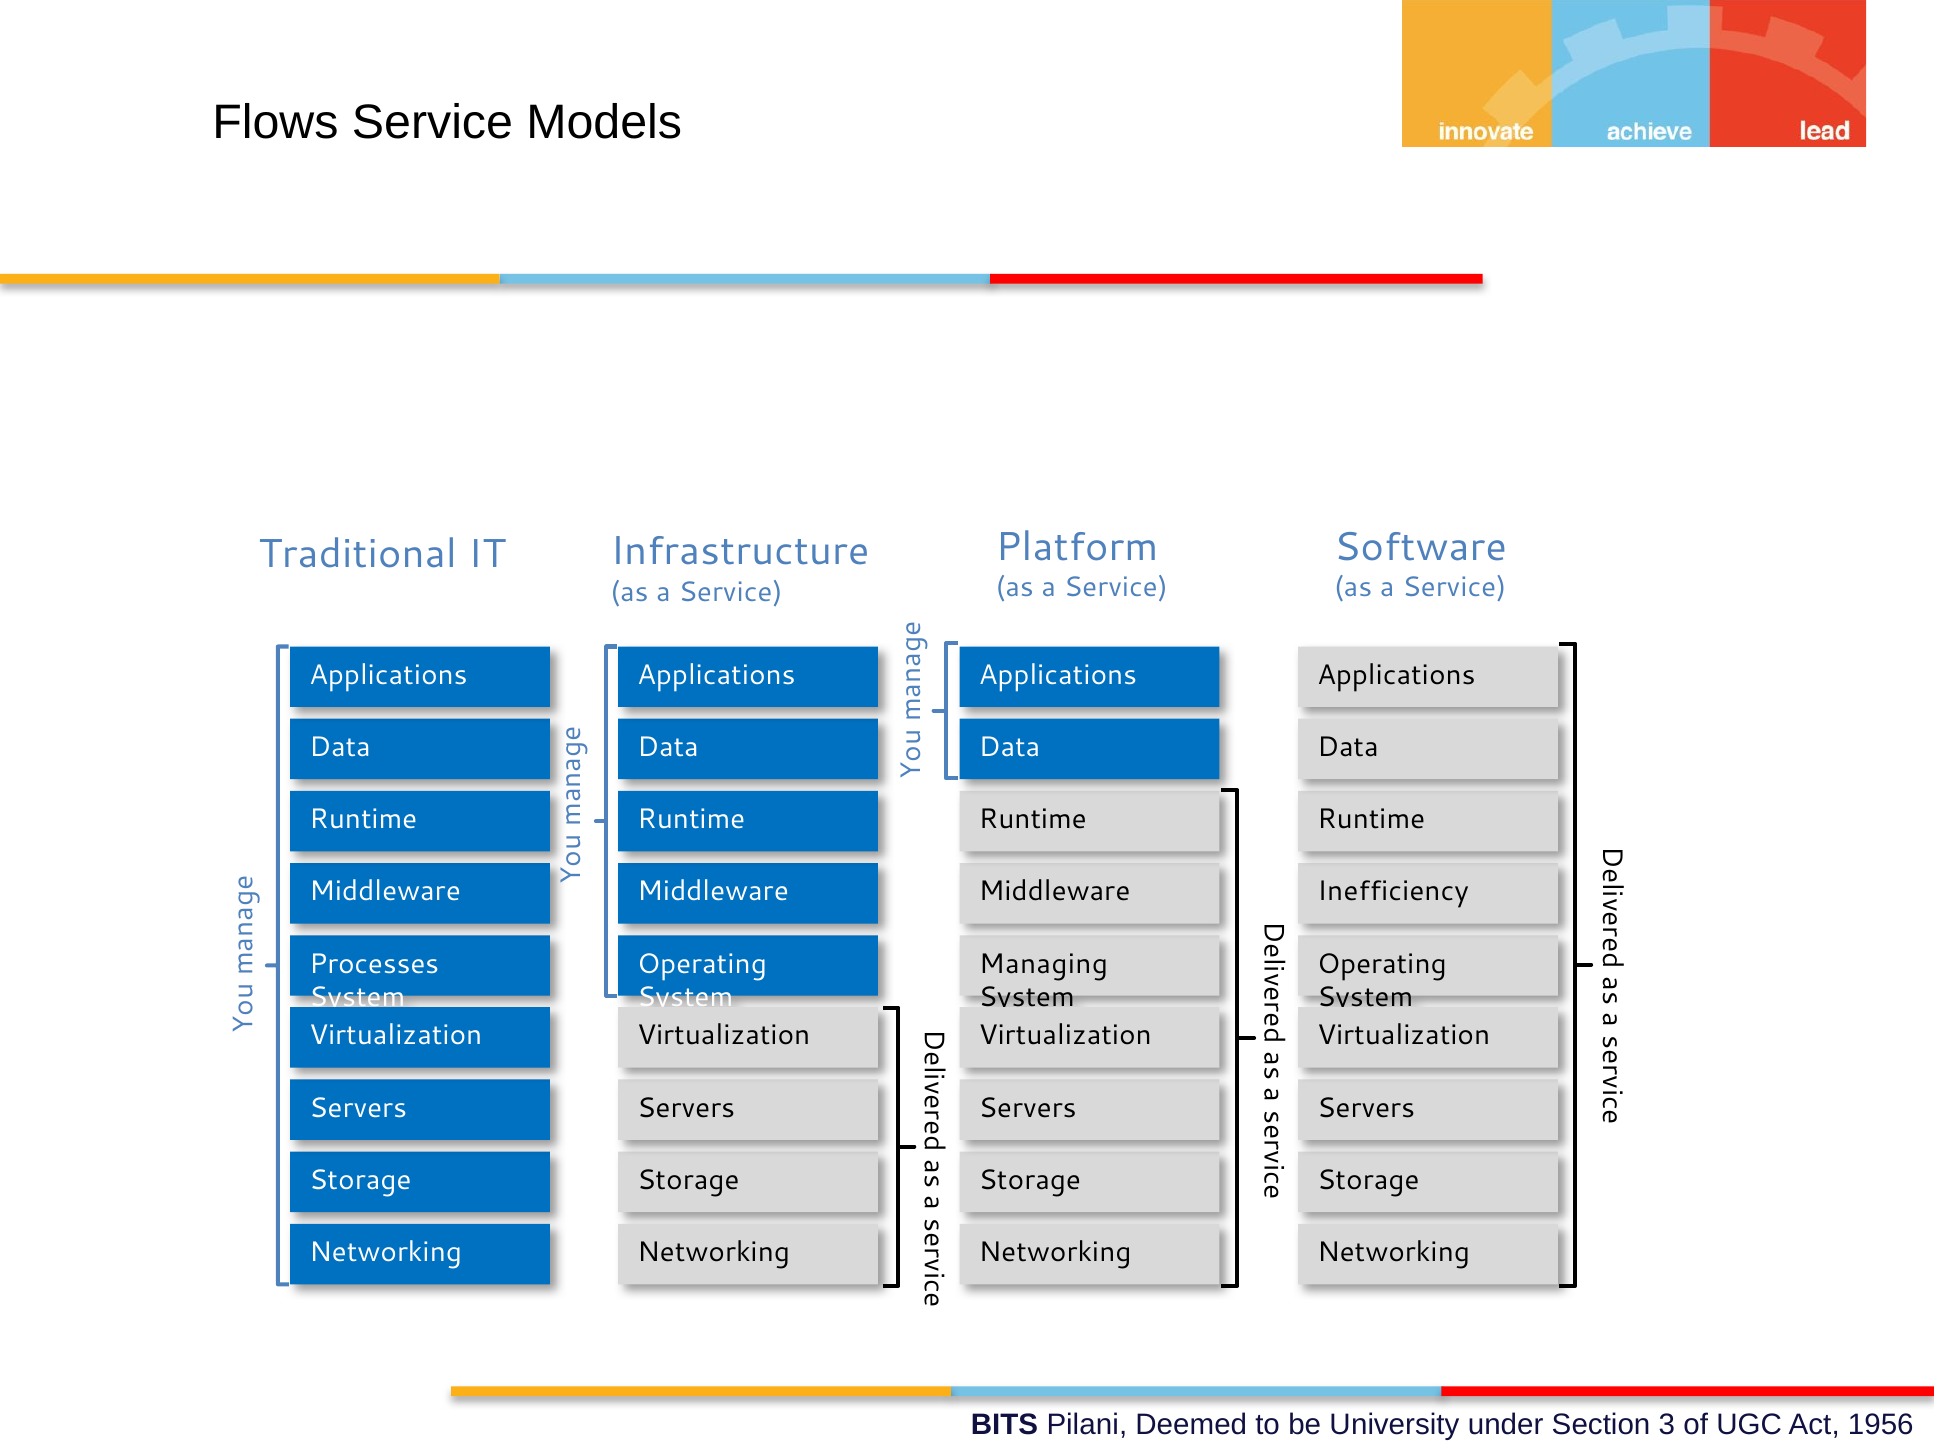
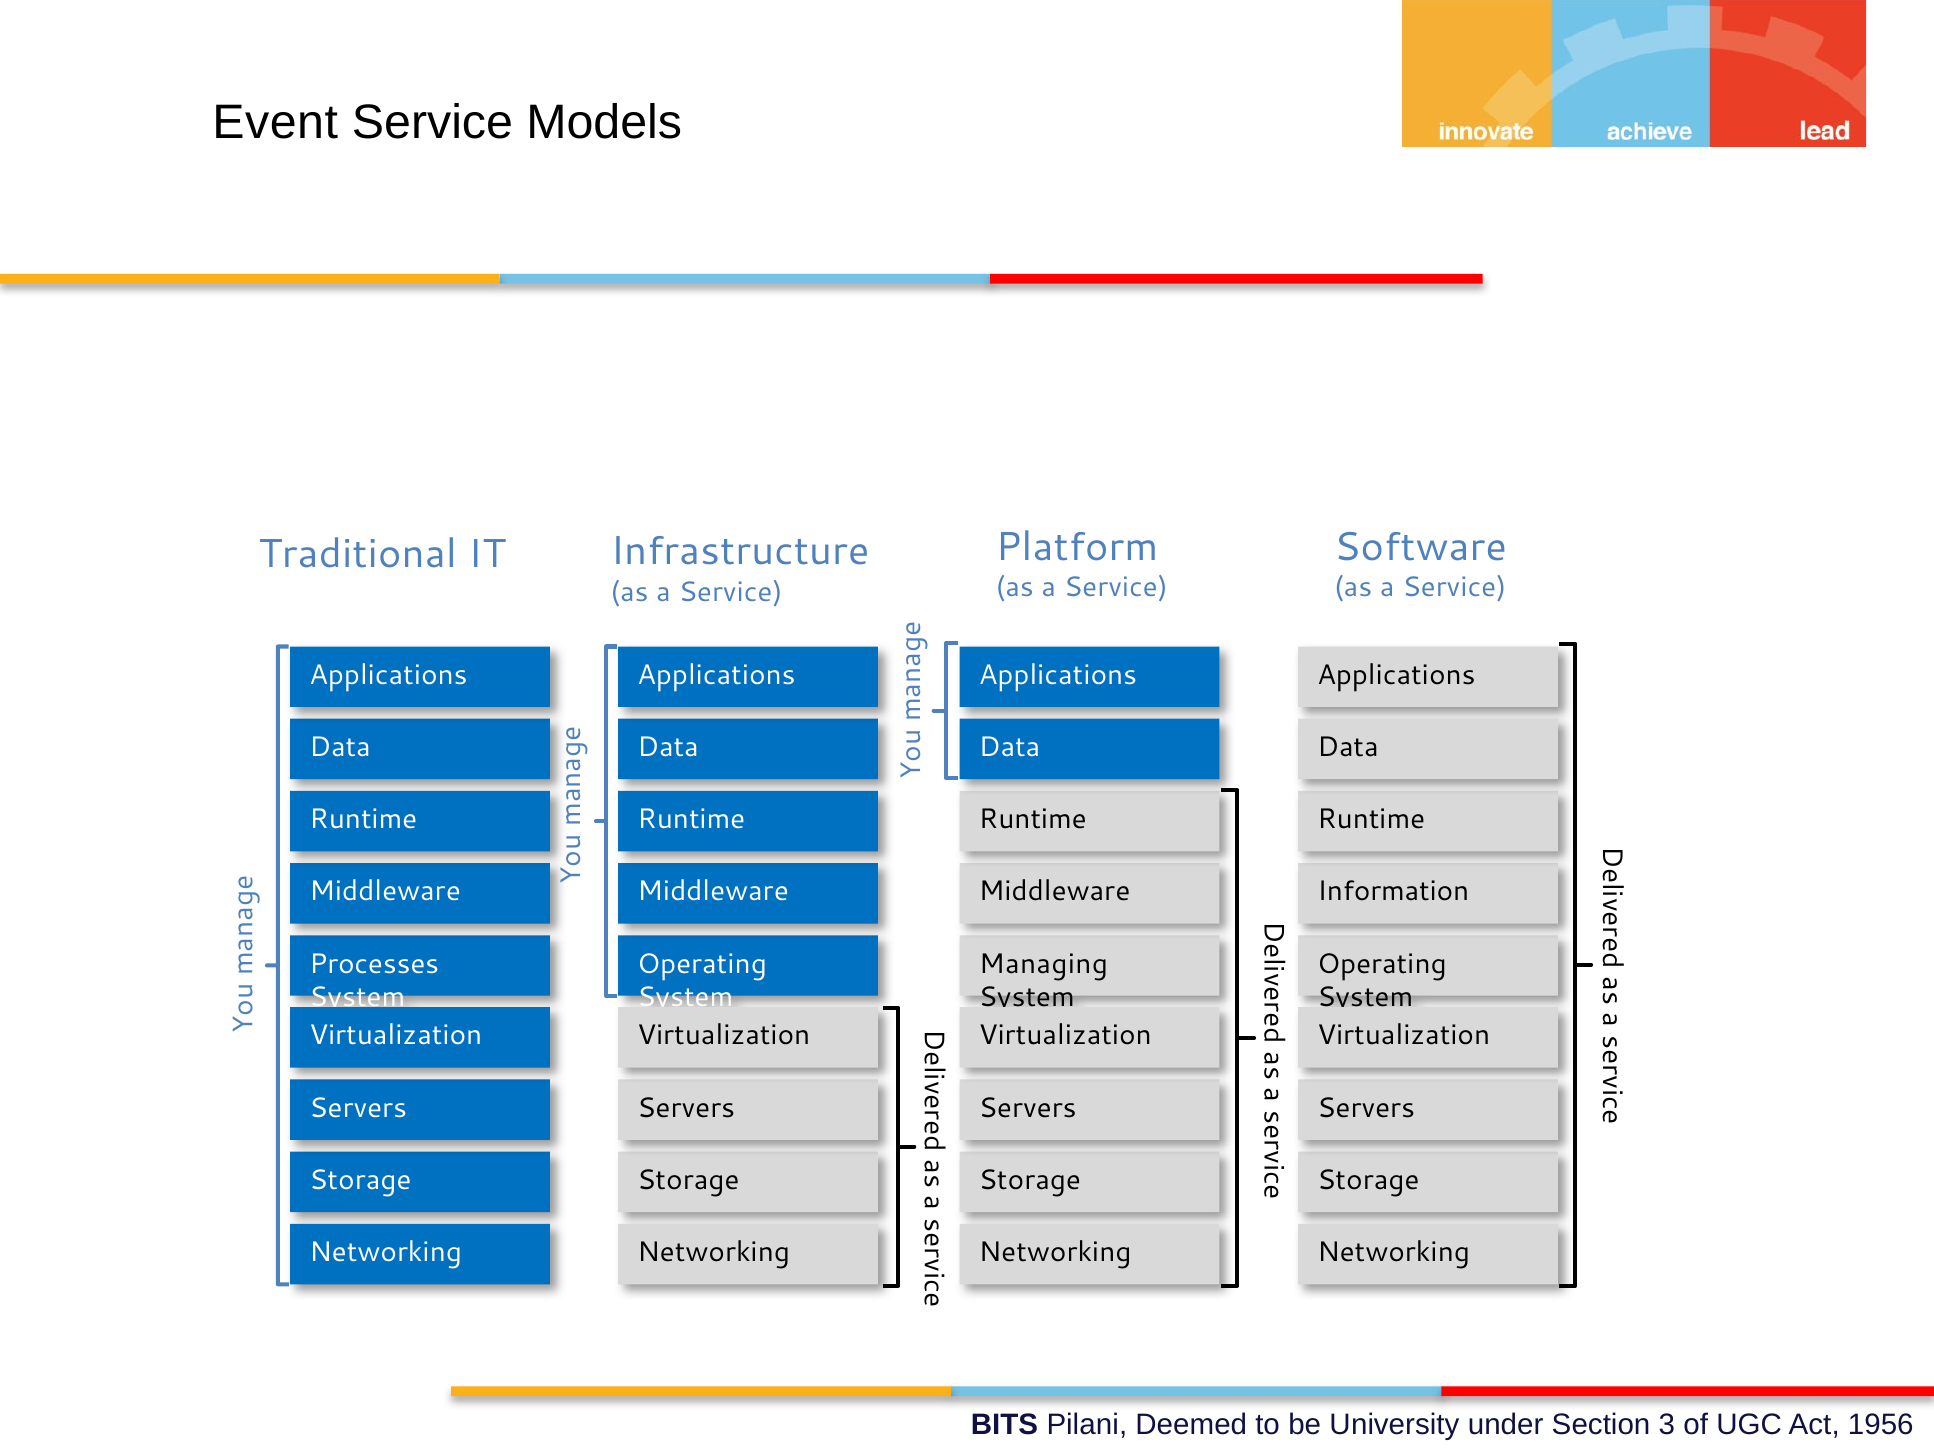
Flows: Flows -> Event
Inefficiency: Inefficiency -> Information
